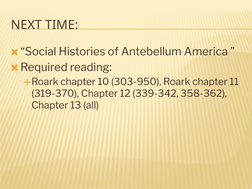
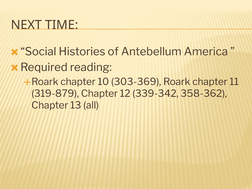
303-950: 303-950 -> 303-369
319-370: 319-370 -> 319-879
